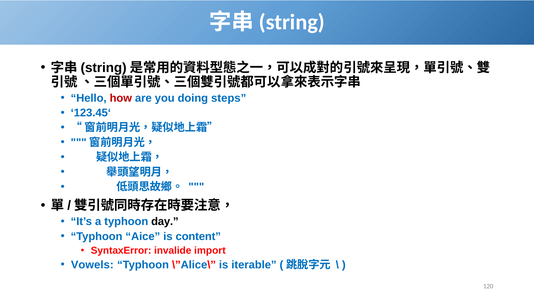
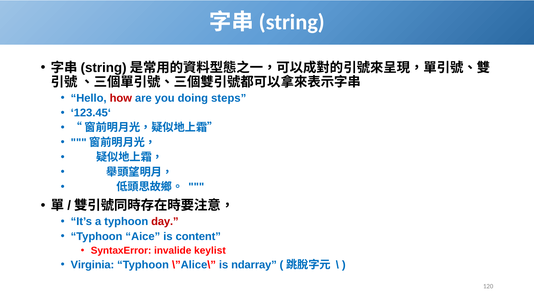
day colour: black -> red
import: import -> keylist
Vowels: Vowels -> Virginia
iterable: iterable -> ndarray
